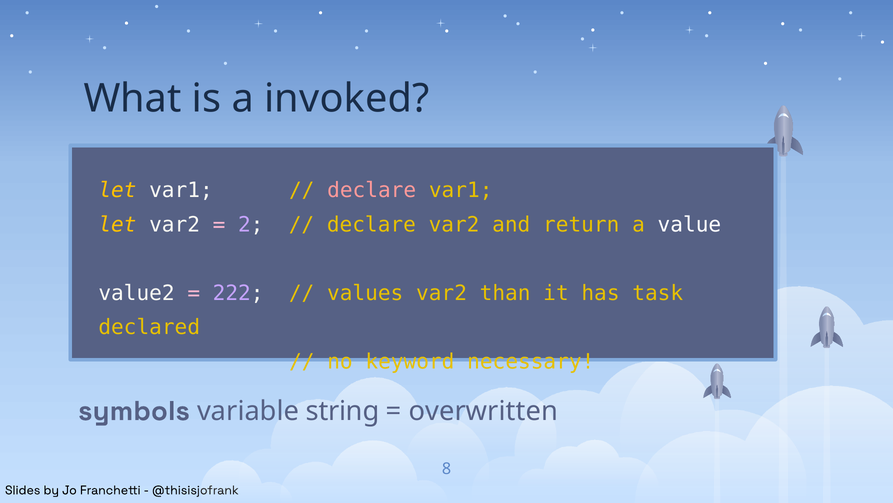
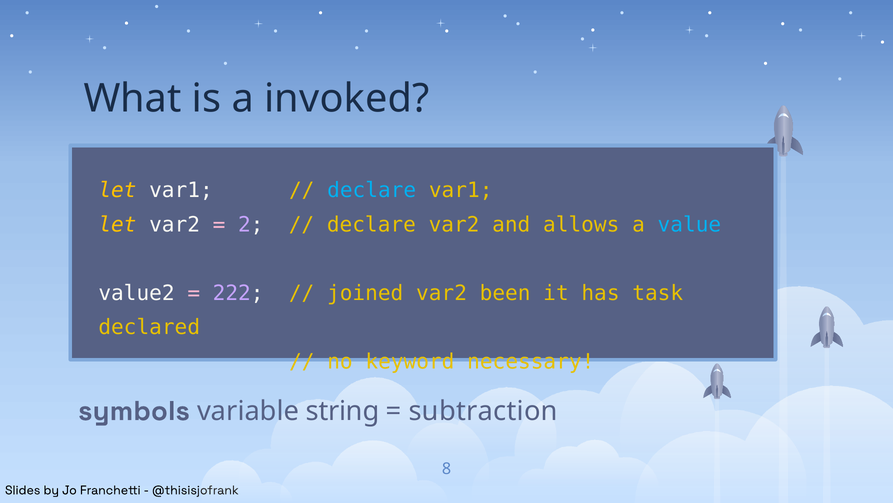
declare at (372, 190) colour: pink -> light blue
return: return -> allows
value colour: white -> light blue
values: values -> joined
than: than -> been
overwritten: overwritten -> subtraction
